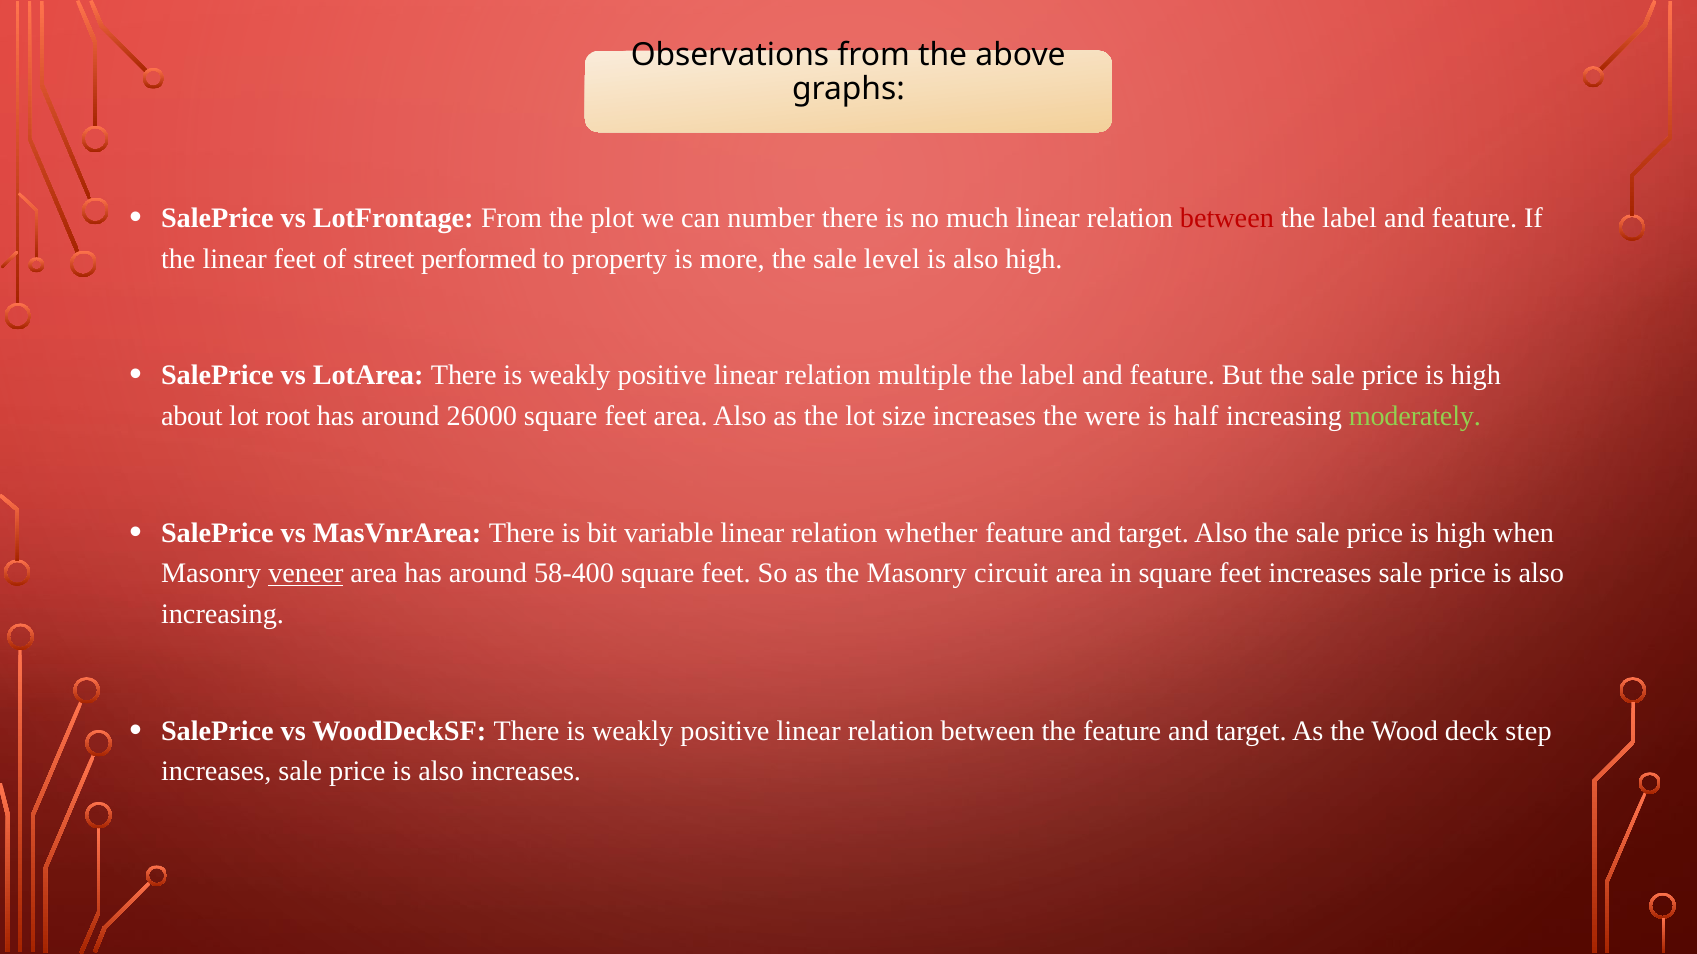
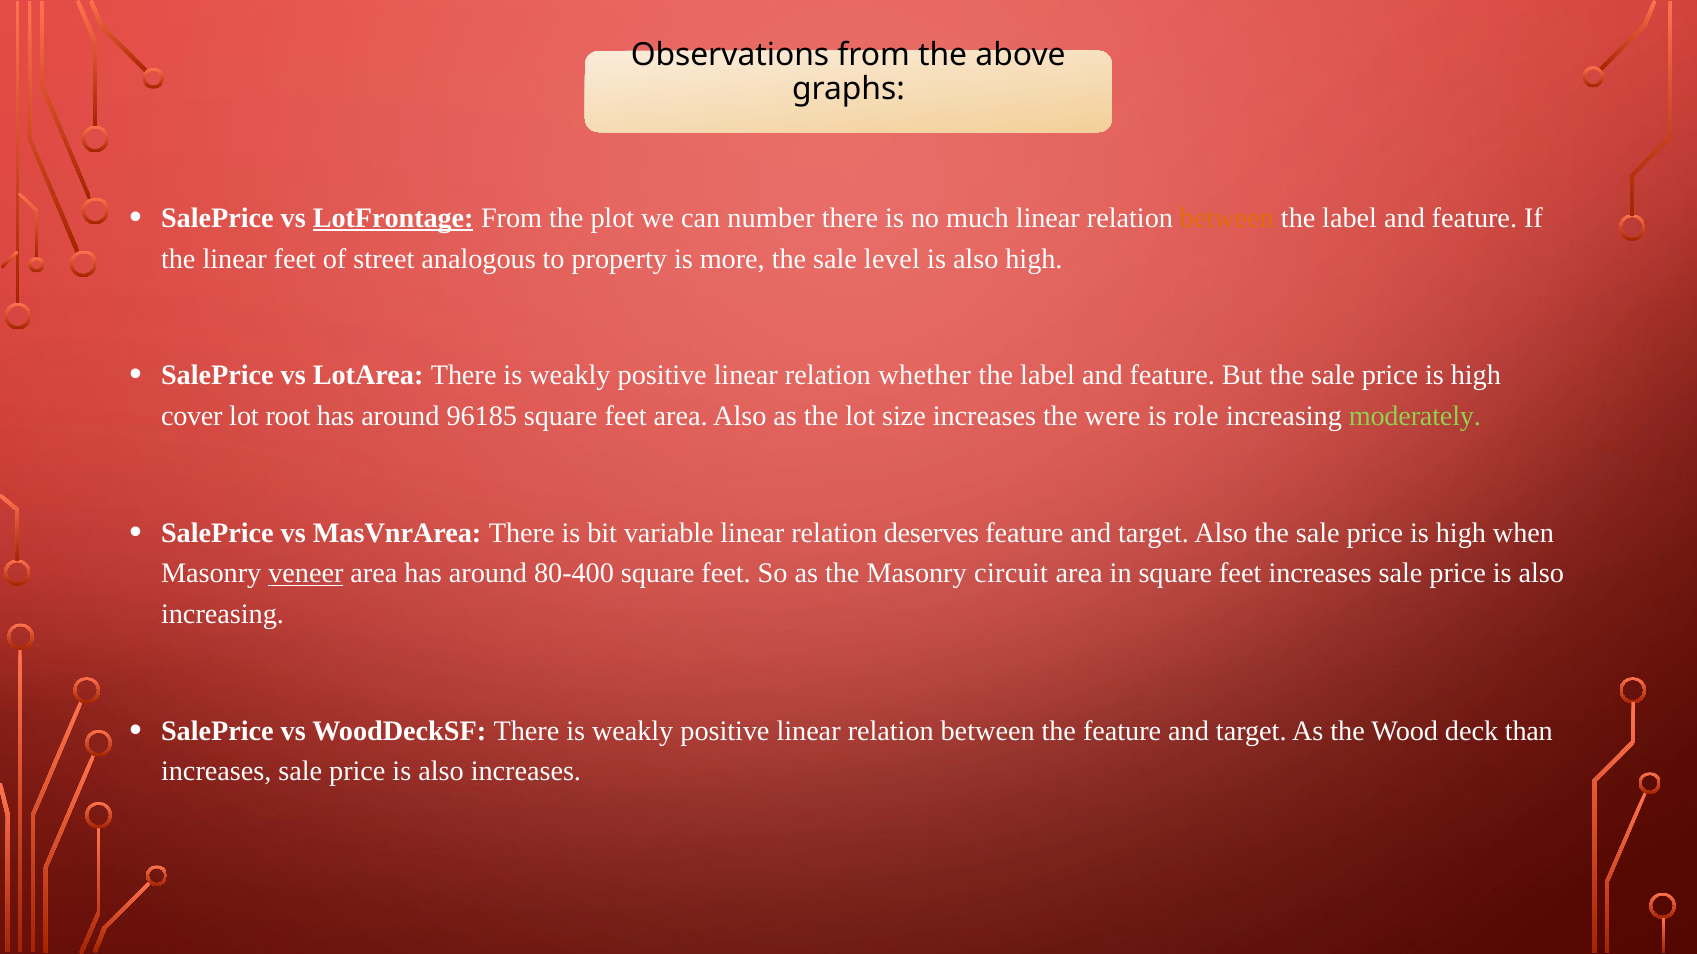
LotFrontage underline: none -> present
between at (1227, 218) colour: red -> orange
performed: performed -> analogous
multiple: multiple -> whether
about: about -> cover
26000: 26000 -> 96185
half: half -> role
whether: whether -> deserves
58-400: 58-400 -> 80-400
step: step -> than
